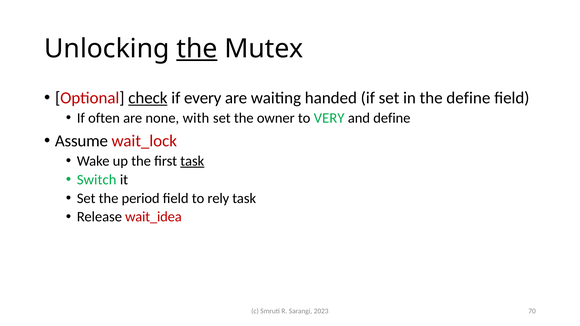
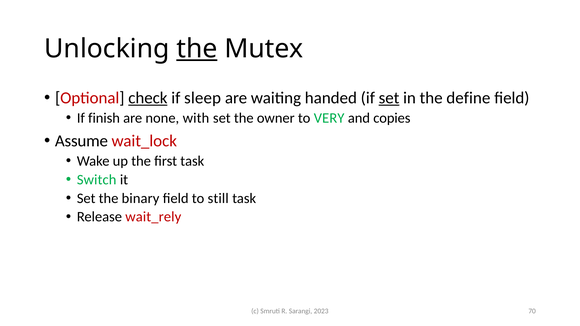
every: every -> sleep
set at (389, 98) underline: none -> present
often: often -> finish
and define: define -> copies
task at (192, 161) underline: present -> none
period: period -> binary
rely: rely -> still
wait_idea: wait_idea -> wait_rely
